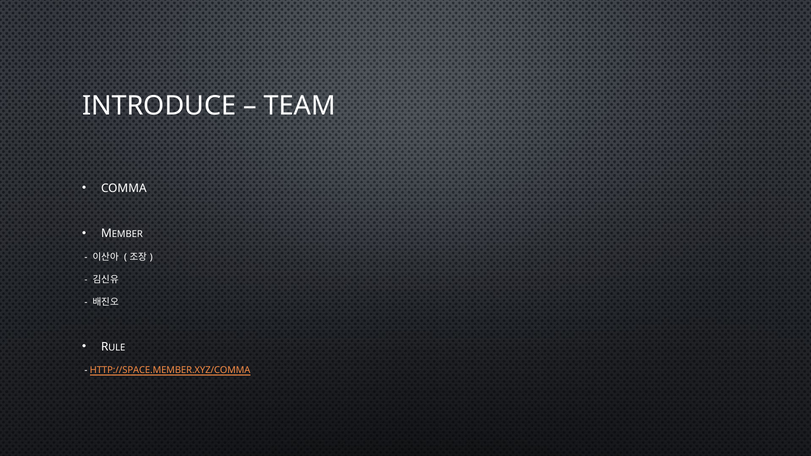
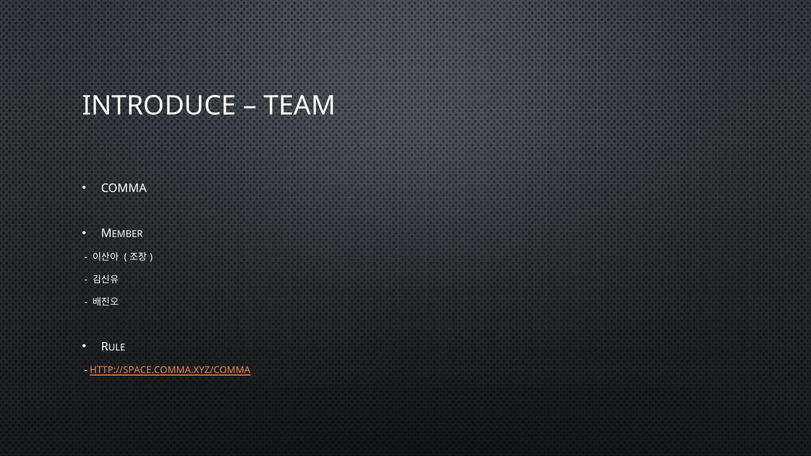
HTTP://SPACE.MEMBER.XYZ/COMMA: HTTP://SPACE.MEMBER.XYZ/COMMA -> HTTP://SPACE.COMMA.XYZ/COMMA
